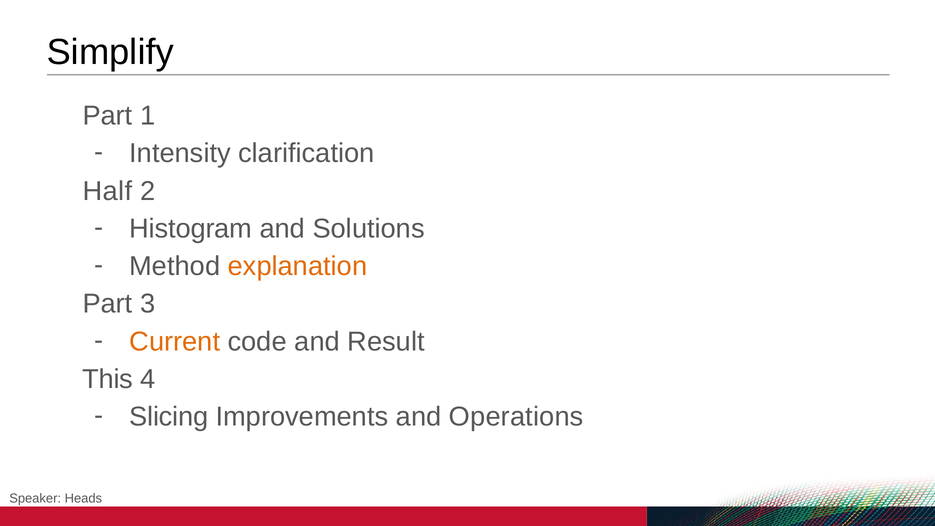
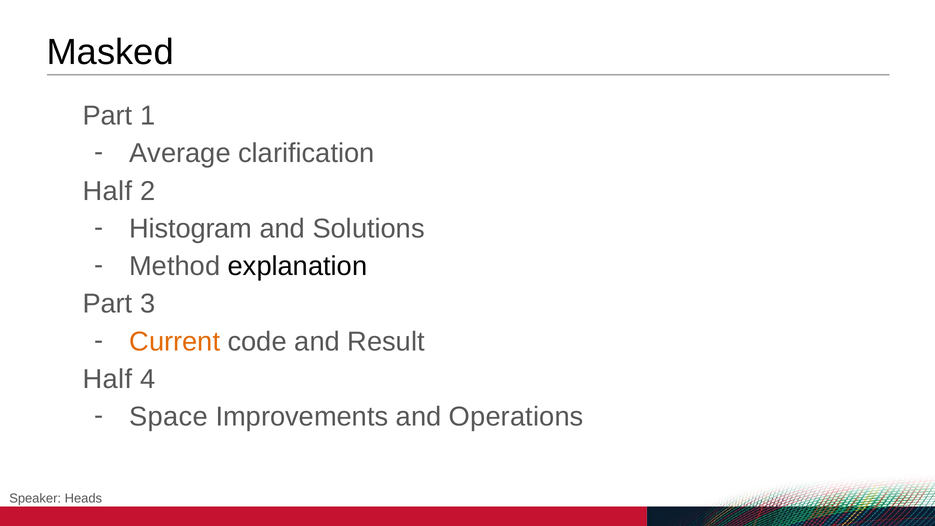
Simplify: Simplify -> Masked
Intensity: Intensity -> Average
explanation colour: orange -> black
This at (108, 379): This -> Half
Slicing: Slicing -> Space
